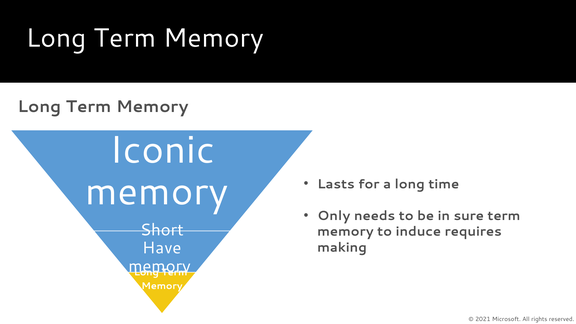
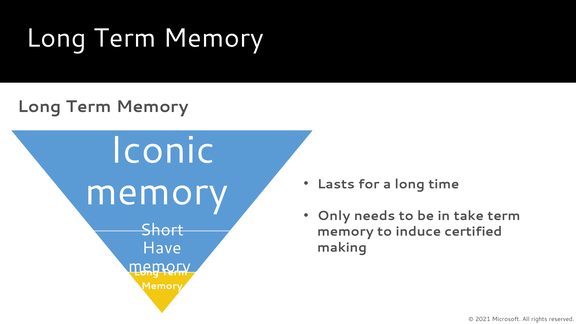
sure: sure -> take
requires: requires -> certified
